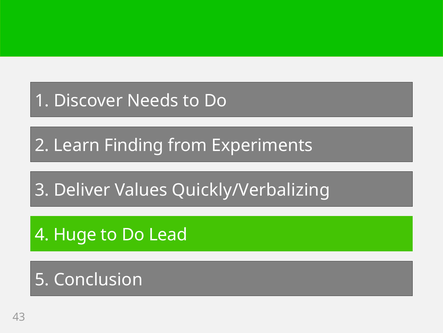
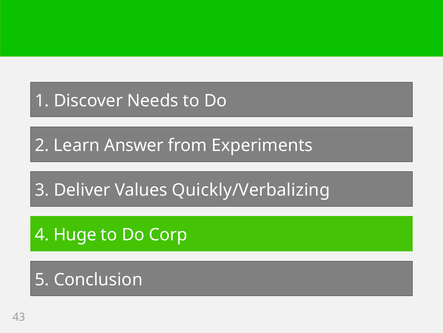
Finding: Finding -> Answer
Lead: Lead -> Corp
